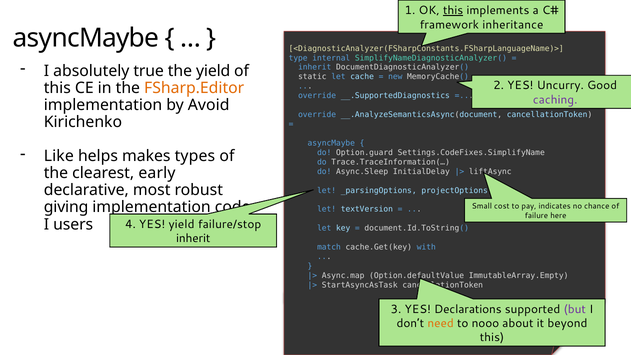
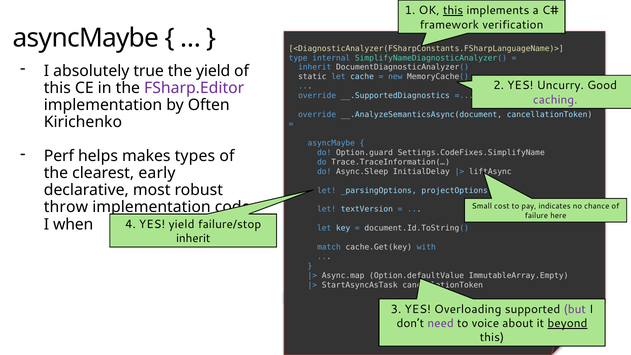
inheritance: inheritance -> verification
FSharp.Editor colour: orange -> purple
Avoid: Avoid -> Often
Like: Like -> Perf
giving: giving -> throw
users: users -> when
Declarations: Declarations -> Overloading
need colour: orange -> purple
nooo: nooo -> voice
beyond underline: none -> present
